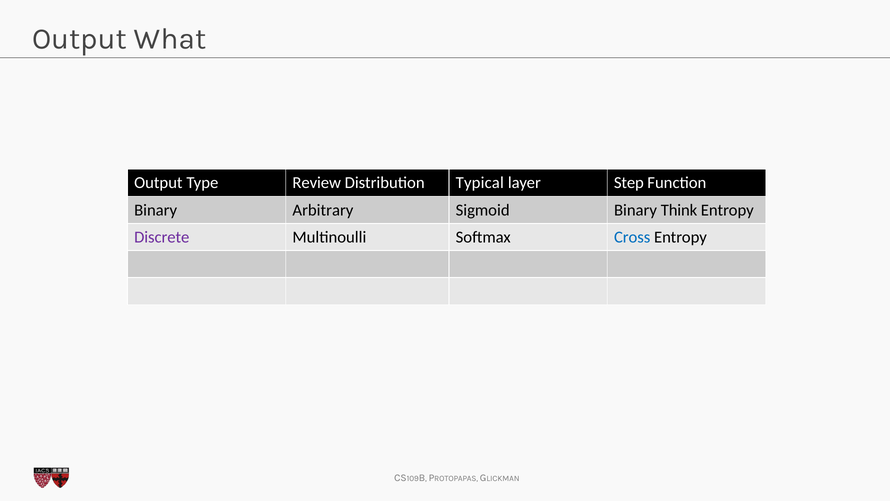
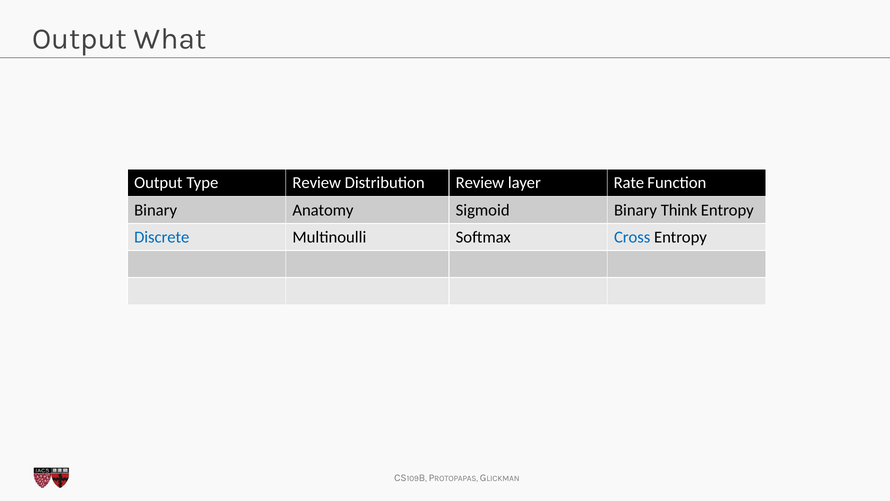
Distribution Typical: Typical -> Review
Step: Step -> Rate
Arbitrary: Arbitrary -> Anatomy
Discrete colour: purple -> blue
